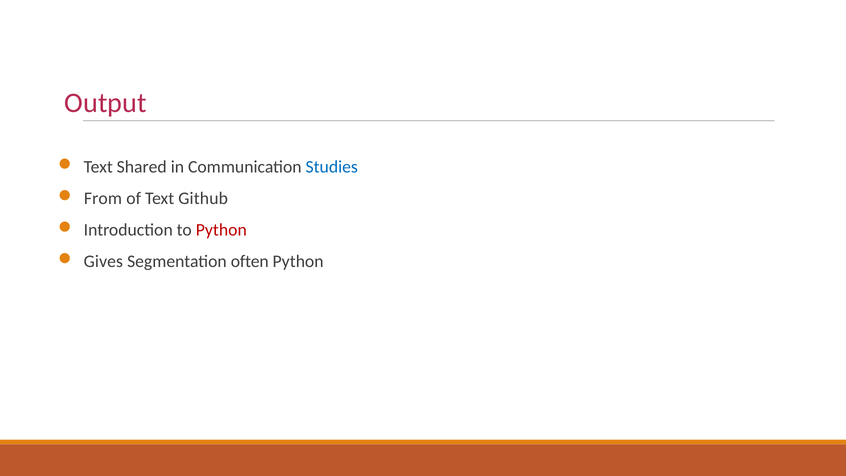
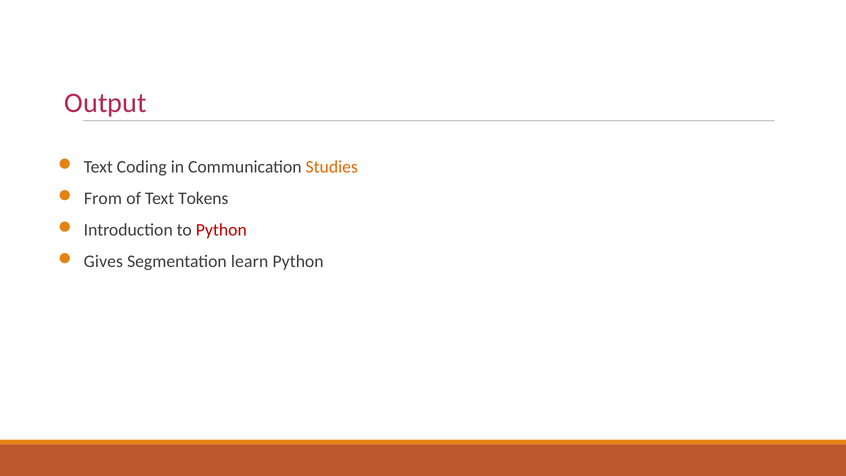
Shared: Shared -> Coding
Studies colour: blue -> orange
Github: Github -> Tokens
often: often -> learn
